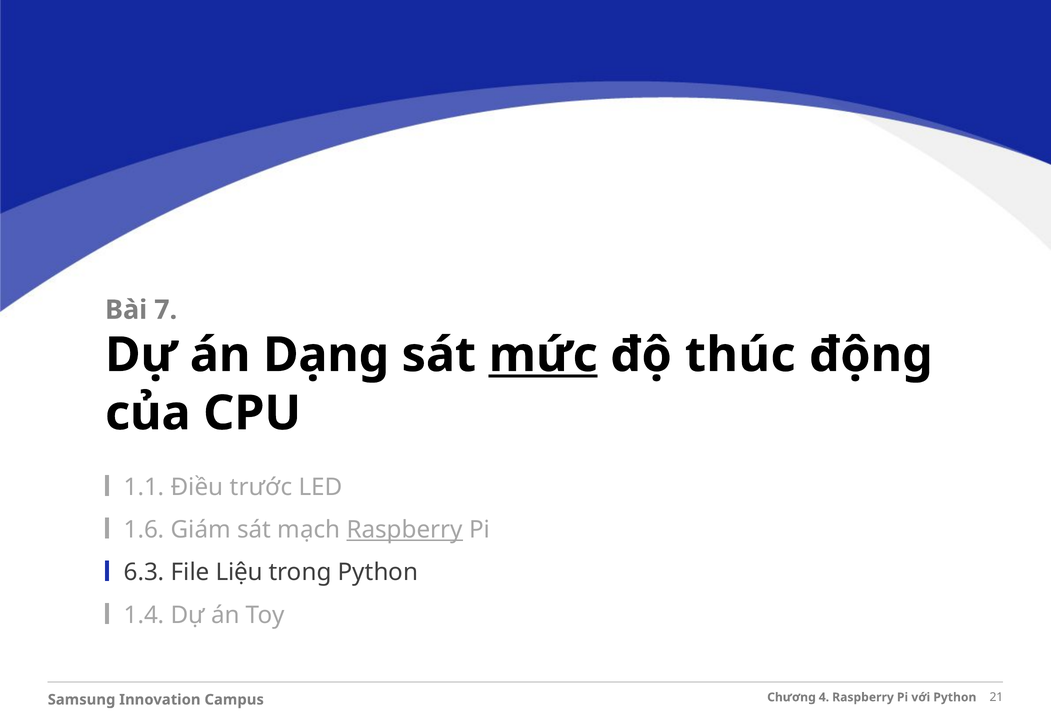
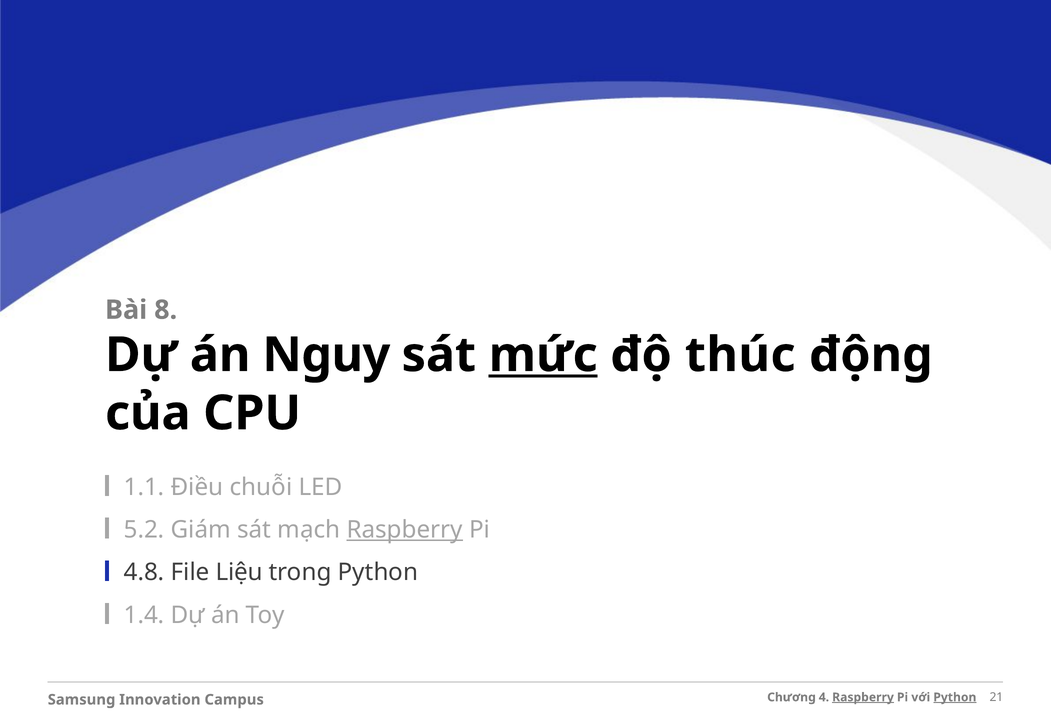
7: 7 -> 8
Dạng: Dạng -> Nguy
trước: trước -> chuỗi
1.6: 1.6 -> 5.2
6.3: 6.3 -> 4.8
Raspberry at (863, 697) underline: none -> present
Python at (955, 697) underline: none -> present
